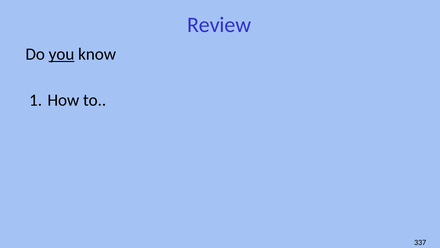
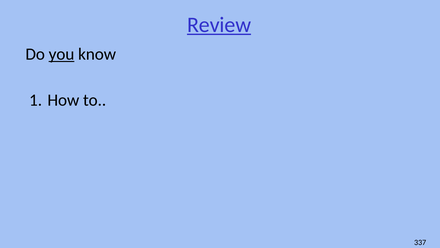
Review underline: none -> present
